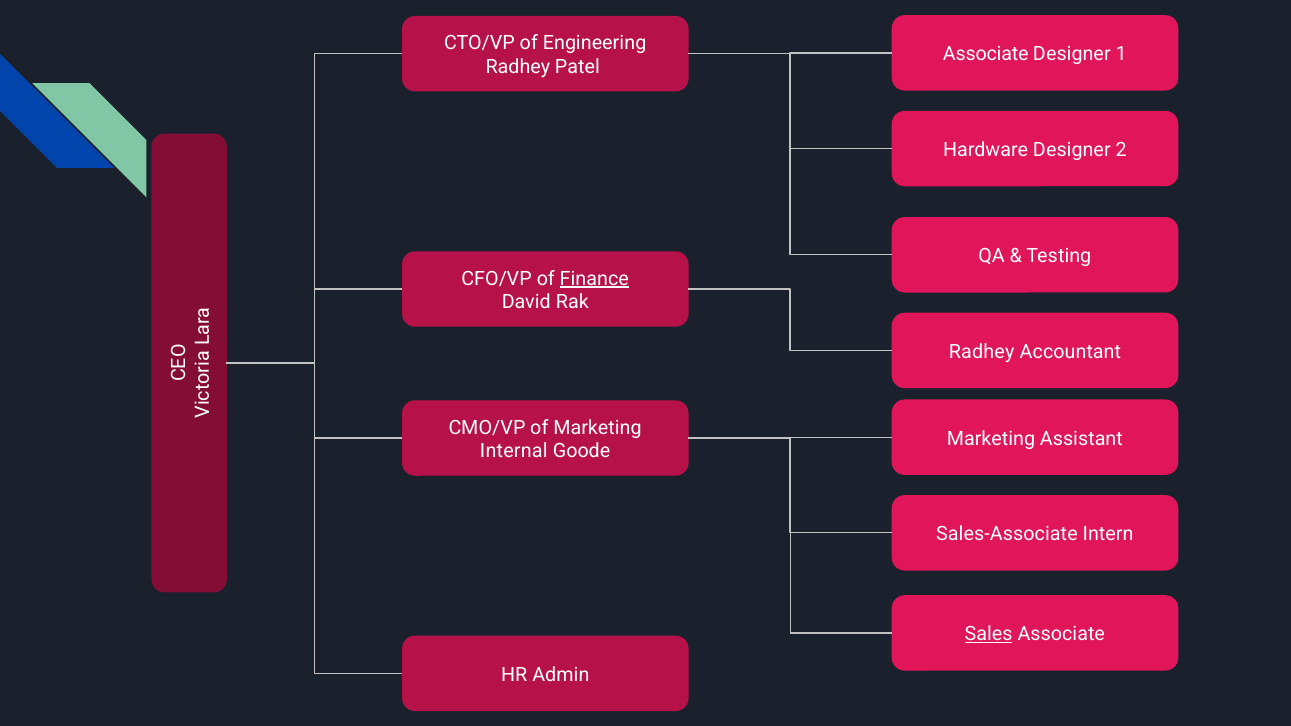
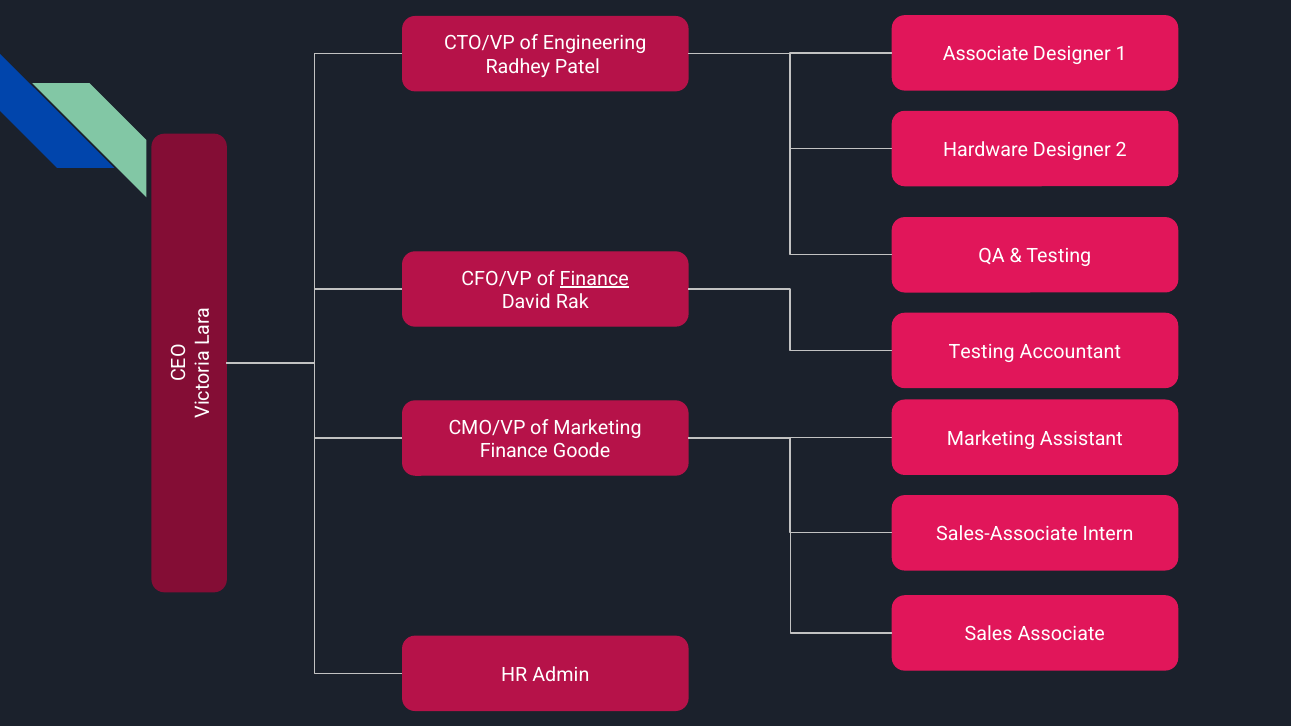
Radhey at (982, 352): Radhey -> Testing
Internal at (514, 451): Internal -> Finance
Sales underline: present -> none
